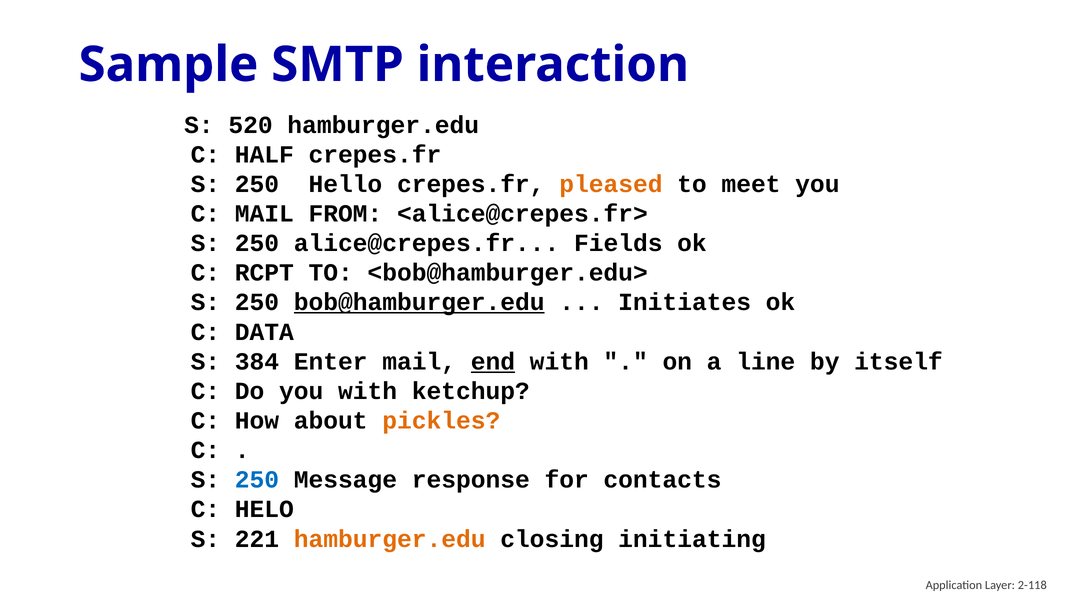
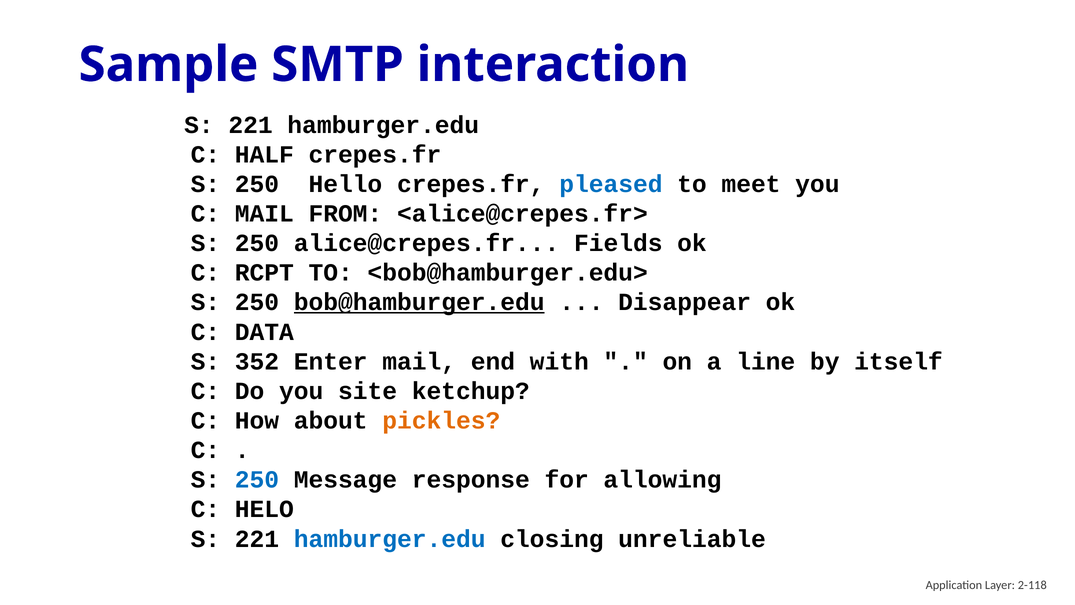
520 at (251, 125): 520 -> 221
pleased colour: orange -> blue
Initiates: Initiates -> Disappear
384: 384 -> 352
end underline: present -> none
you with: with -> site
contacts: contacts -> allowing
hamburger.edu at (390, 539) colour: orange -> blue
initiating: initiating -> unreliable
